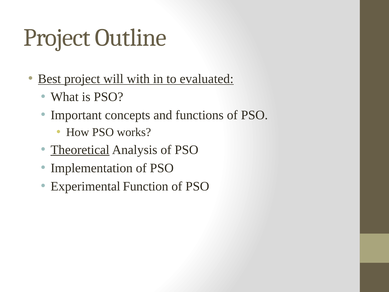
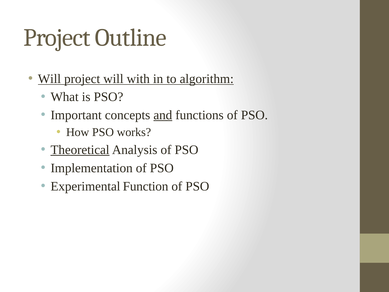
Best at (49, 79): Best -> Will
evaluated: evaluated -> algorithm
and underline: none -> present
